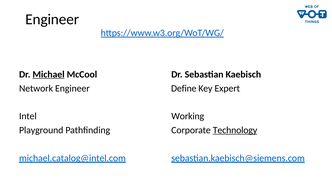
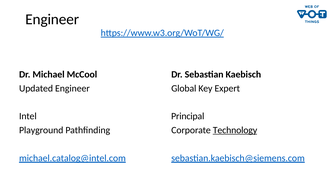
Michael underline: present -> none
Network: Network -> Updated
Define: Define -> Global
Working: Working -> Principal
